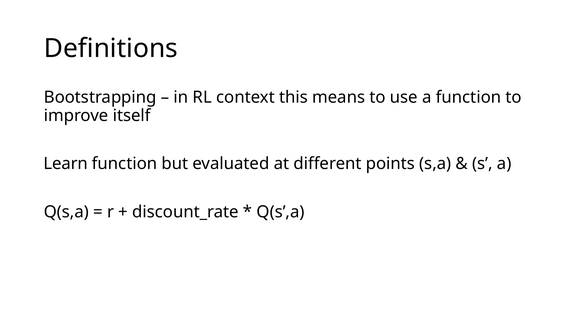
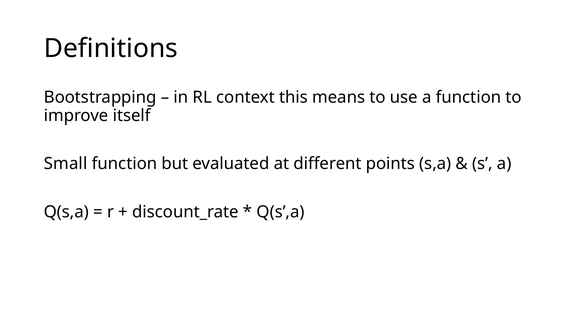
Learn: Learn -> Small
